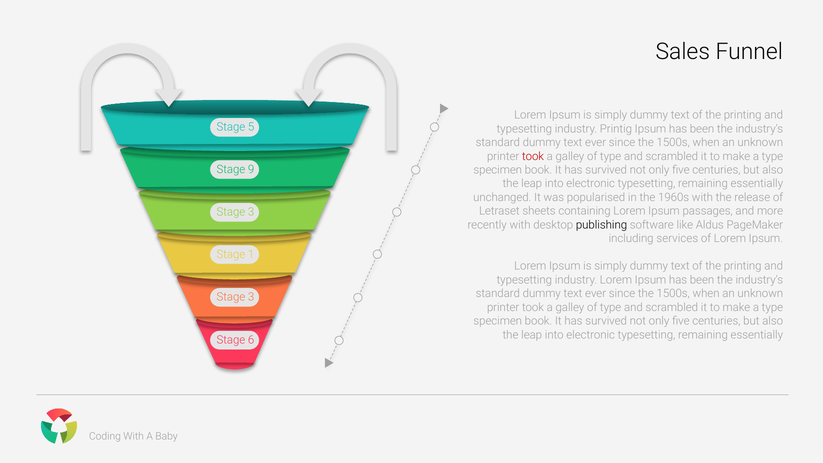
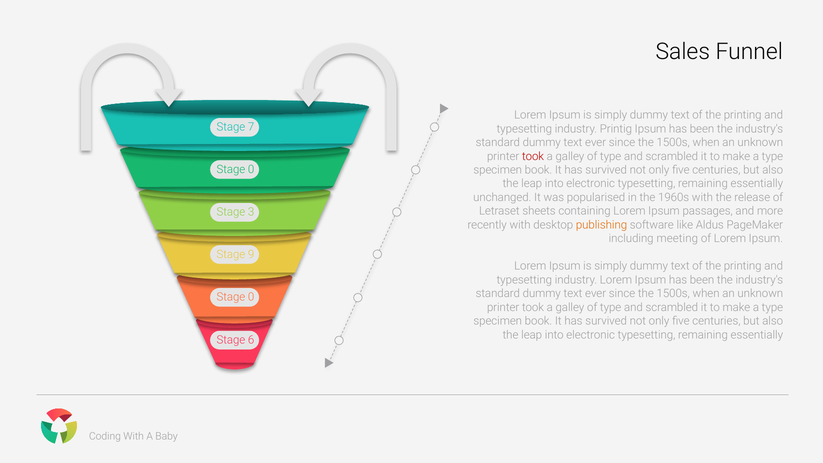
5: 5 -> 7
9 at (251, 169): 9 -> 0
publishing colour: black -> orange
services: services -> meeting
1: 1 -> 9
3 at (251, 297): 3 -> 0
